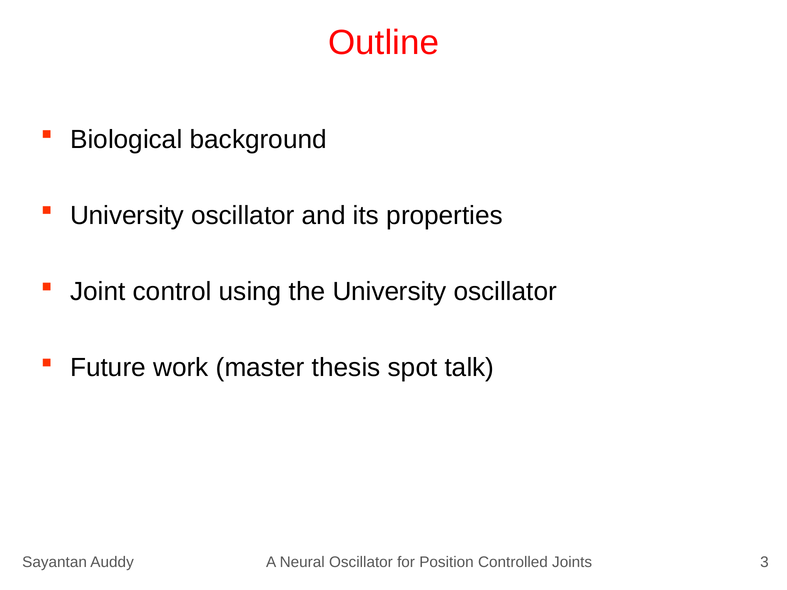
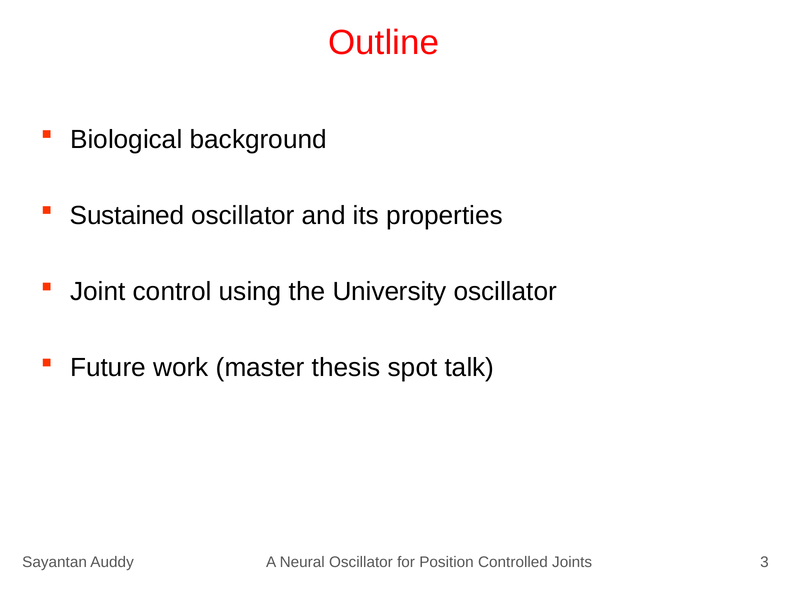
University at (127, 216): University -> Sustained
